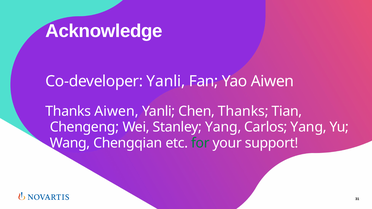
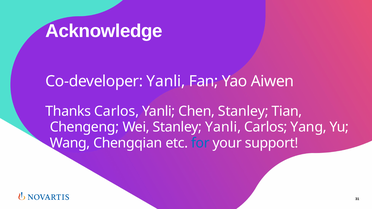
Thanks Aiwen: Aiwen -> Carlos
Chen Thanks: Thanks -> Stanley
Stanley Yang: Yang -> Yanli
for colour: green -> blue
